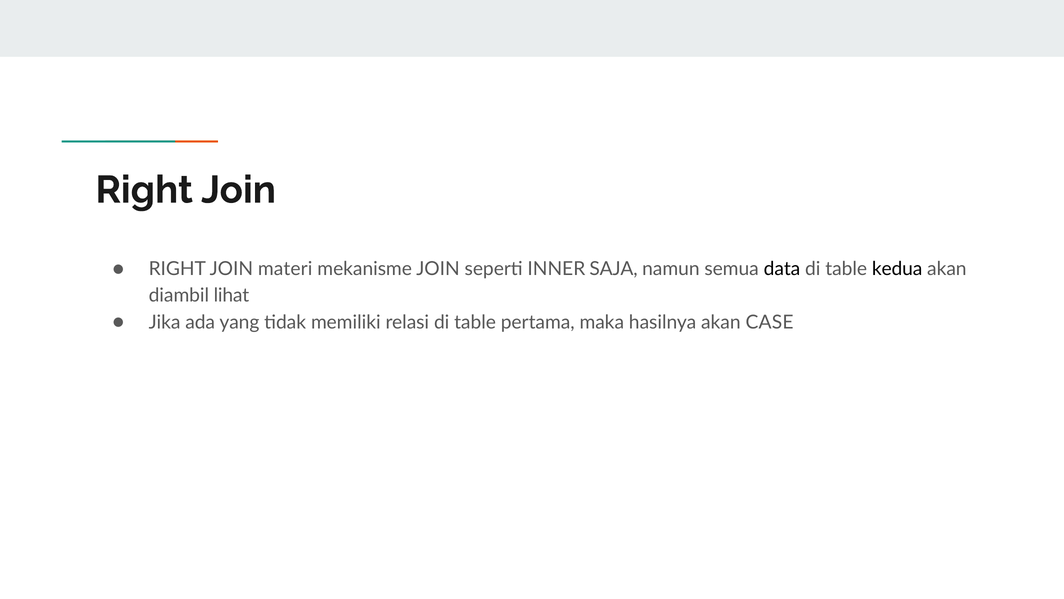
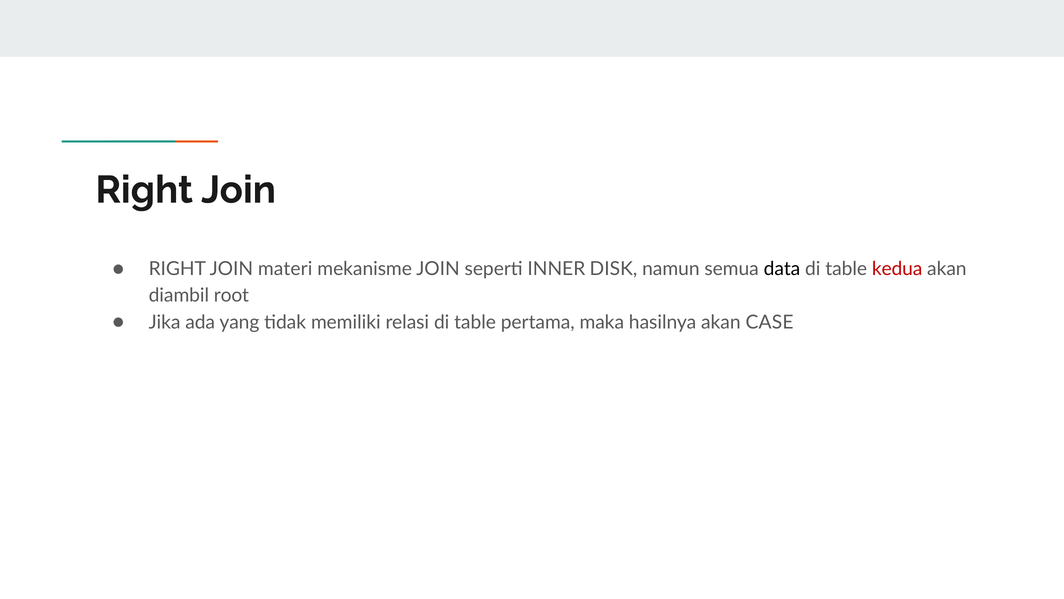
SAJA: SAJA -> DISK
kedua colour: black -> red
lihat: lihat -> root
